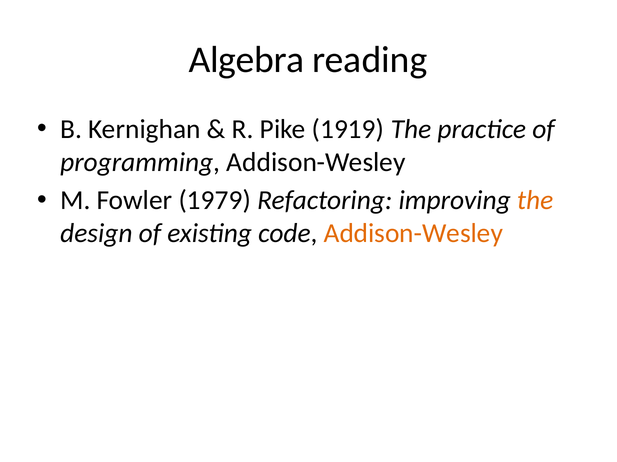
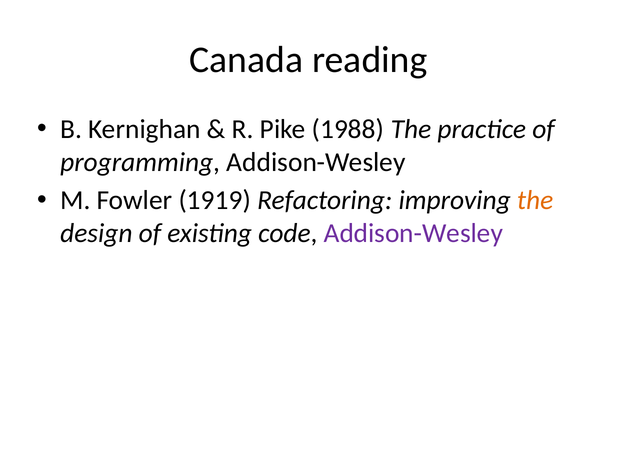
Algebra: Algebra -> Canada
1919: 1919 -> 1988
1979: 1979 -> 1919
Addison-Wesley at (413, 234) colour: orange -> purple
